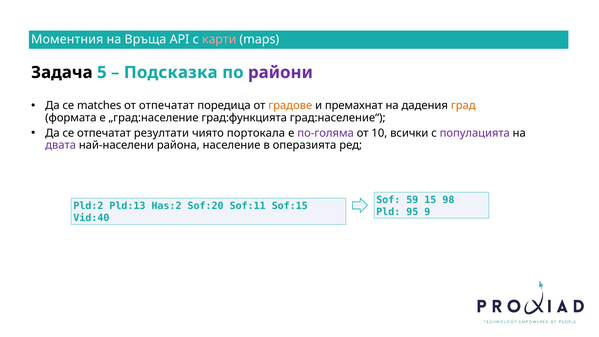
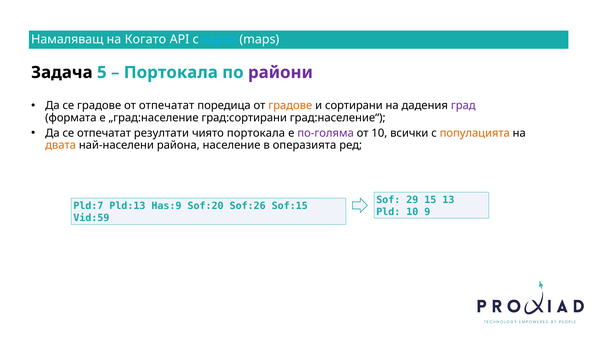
Моментния: Моментния -> Намаляващ
Връща: Връща -> Когато
карти colour: pink -> light blue
Подсказка at (171, 72): Подсказка -> Портокала
се matches: matches -> градове
премахнат: премахнат -> сортирани
град colour: orange -> purple
град:функцията: град:функцията -> град:сортирани
популацията colour: purple -> orange
двата colour: purple -> orange
59: 59 -> 29
98: 98 -> 13
Pld:2: Pld:2 -> Pld:7
Has:2: Has:2 -> Has:9
Sof:11: Sof:11 -> Sof:26
Pld 95: 95 -> 10
Vid:40: Vid:40 -> Vid:59
